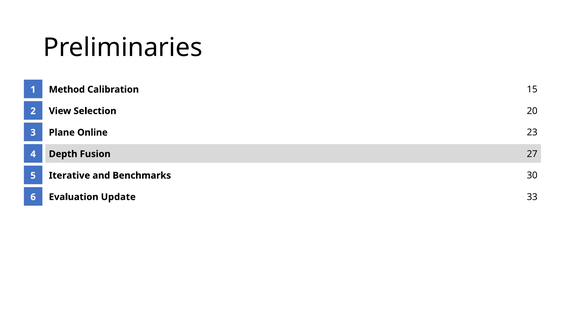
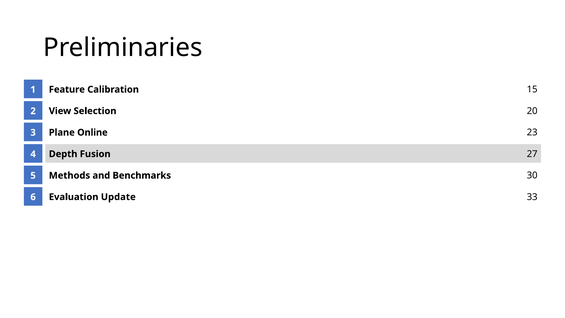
Method: Method -> Feature
Iterative: Iterative -> Methods
